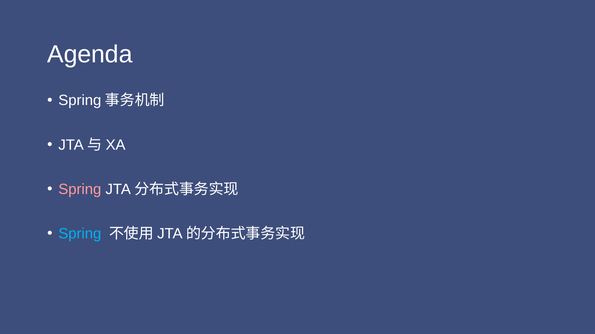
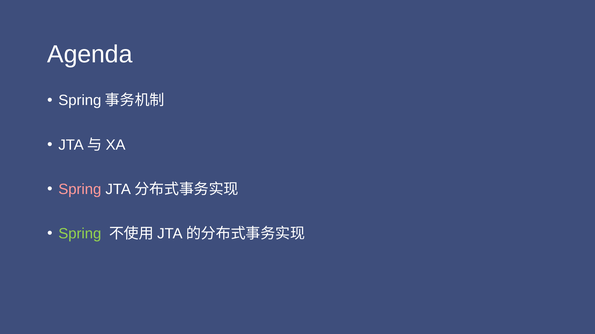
Spring at (80, 234) colour: light blue -> light green
